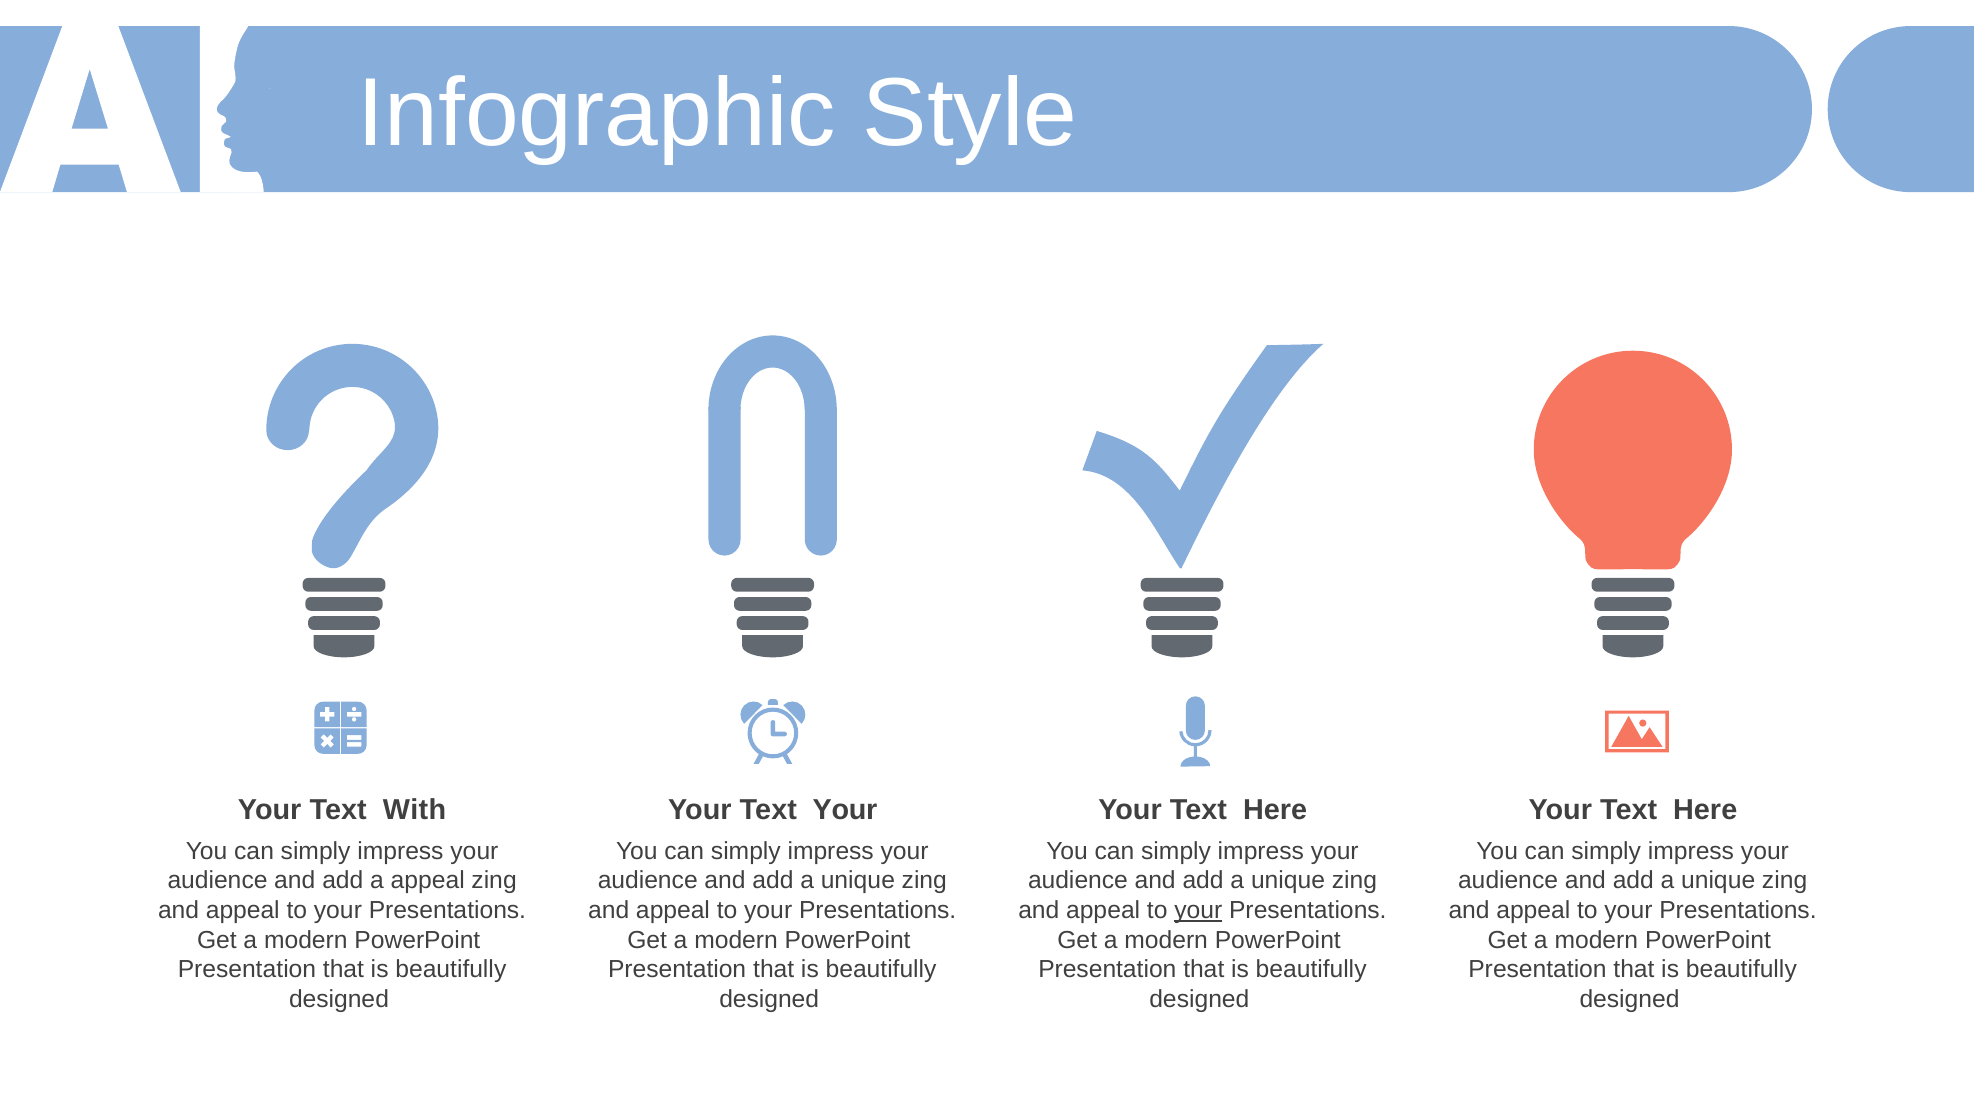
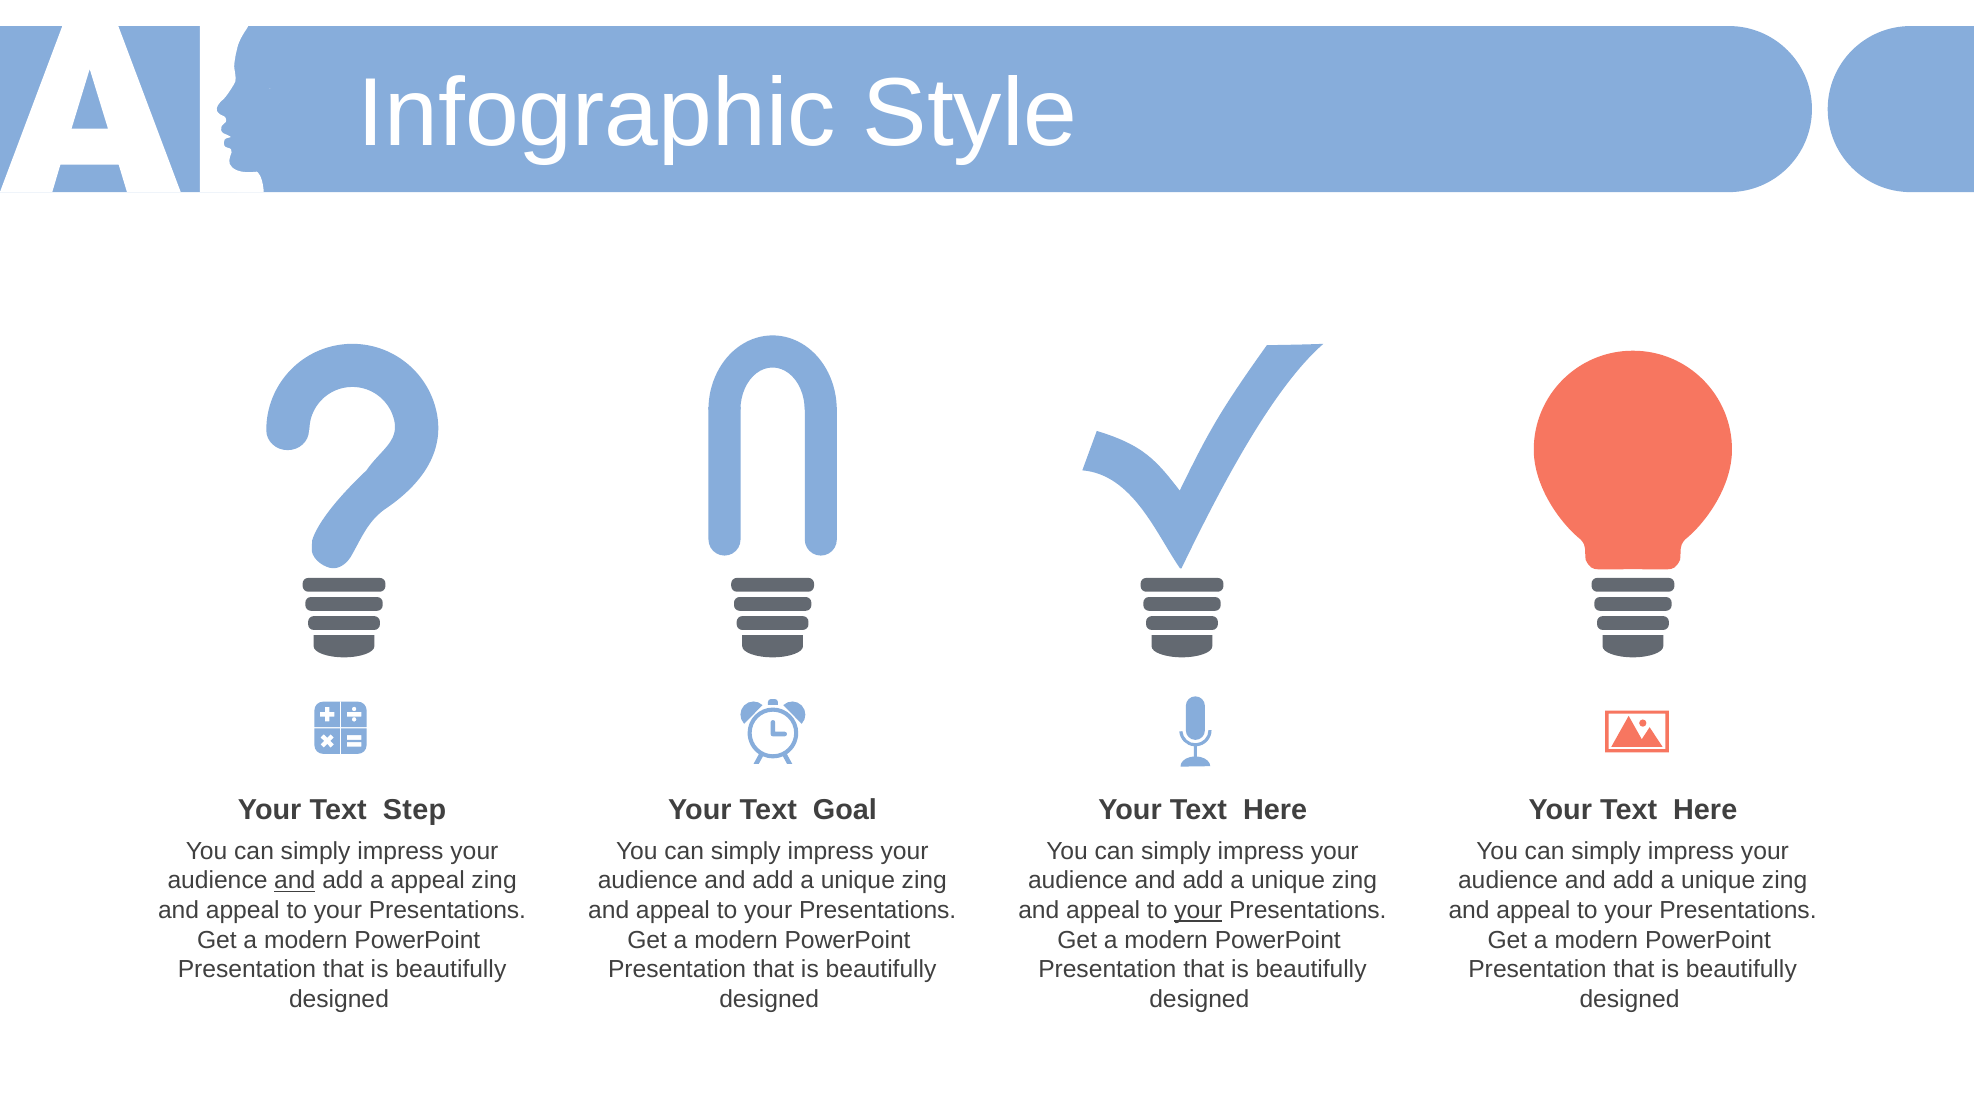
With: With -> Step
Text Your: Your -> Goal
and at (295, 881) underline: none -> present
